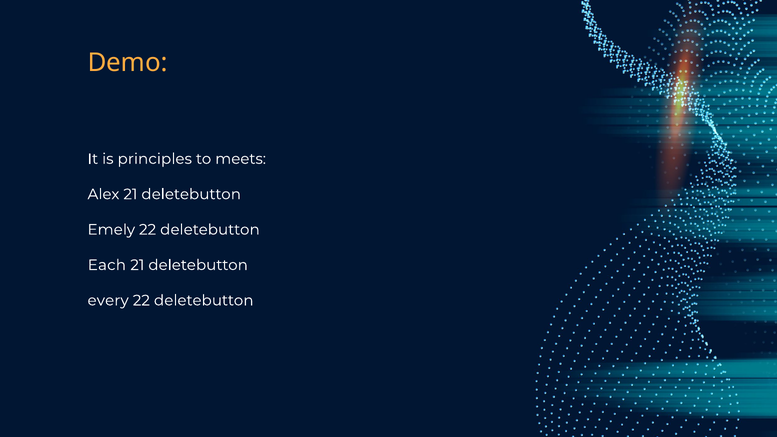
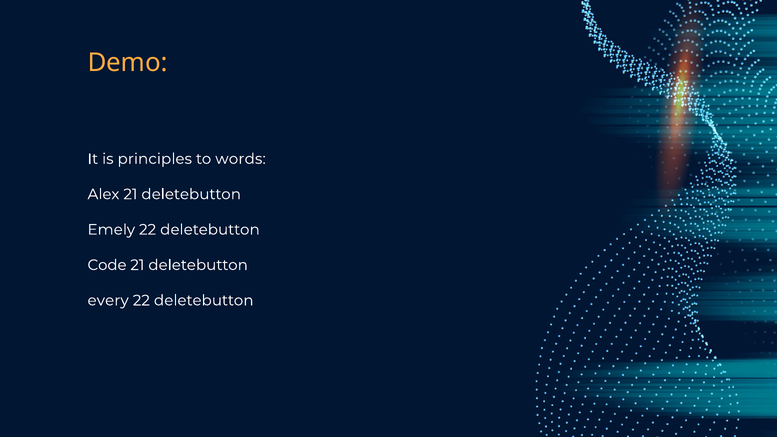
meets: meets -> words
Each: Each -> Code
